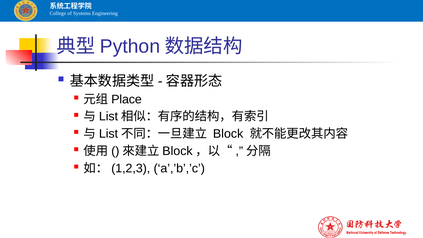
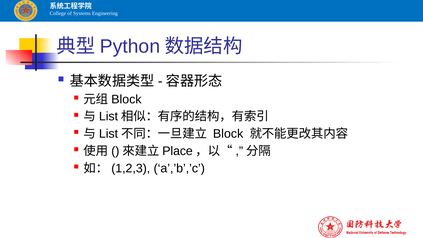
Place at (126, 99): Place -> Block
Block at (177, 151): Block -> Place
